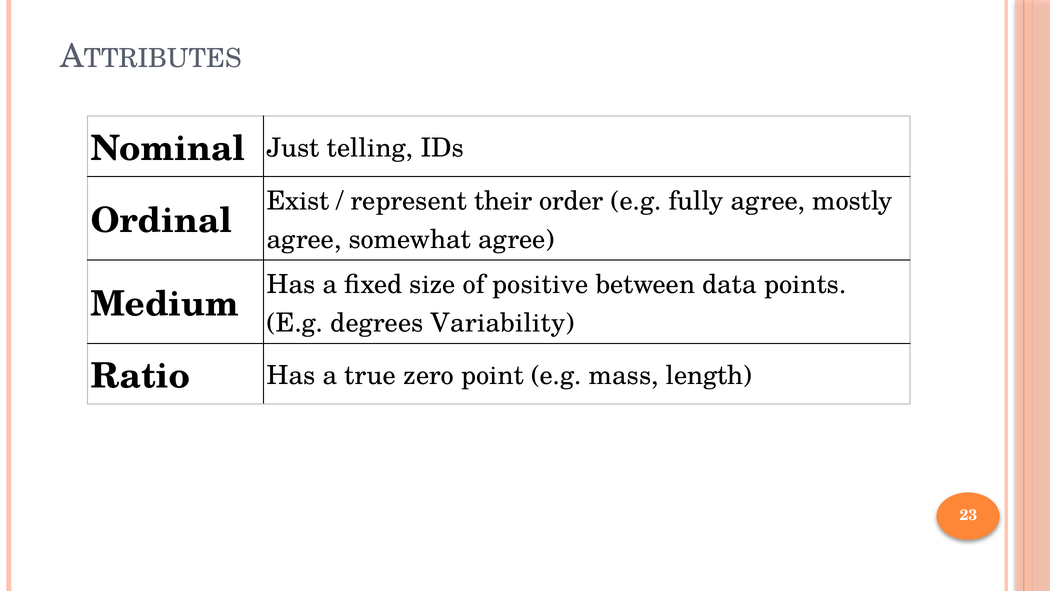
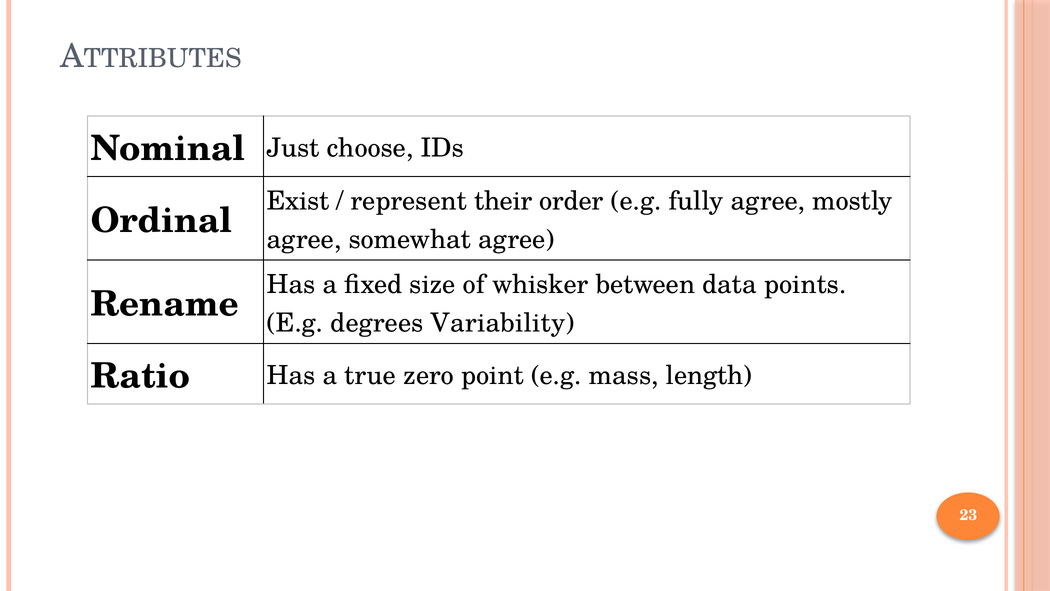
telling: telling -> choose
positive: positive -> whisker
Medium: Medium -> Rename
